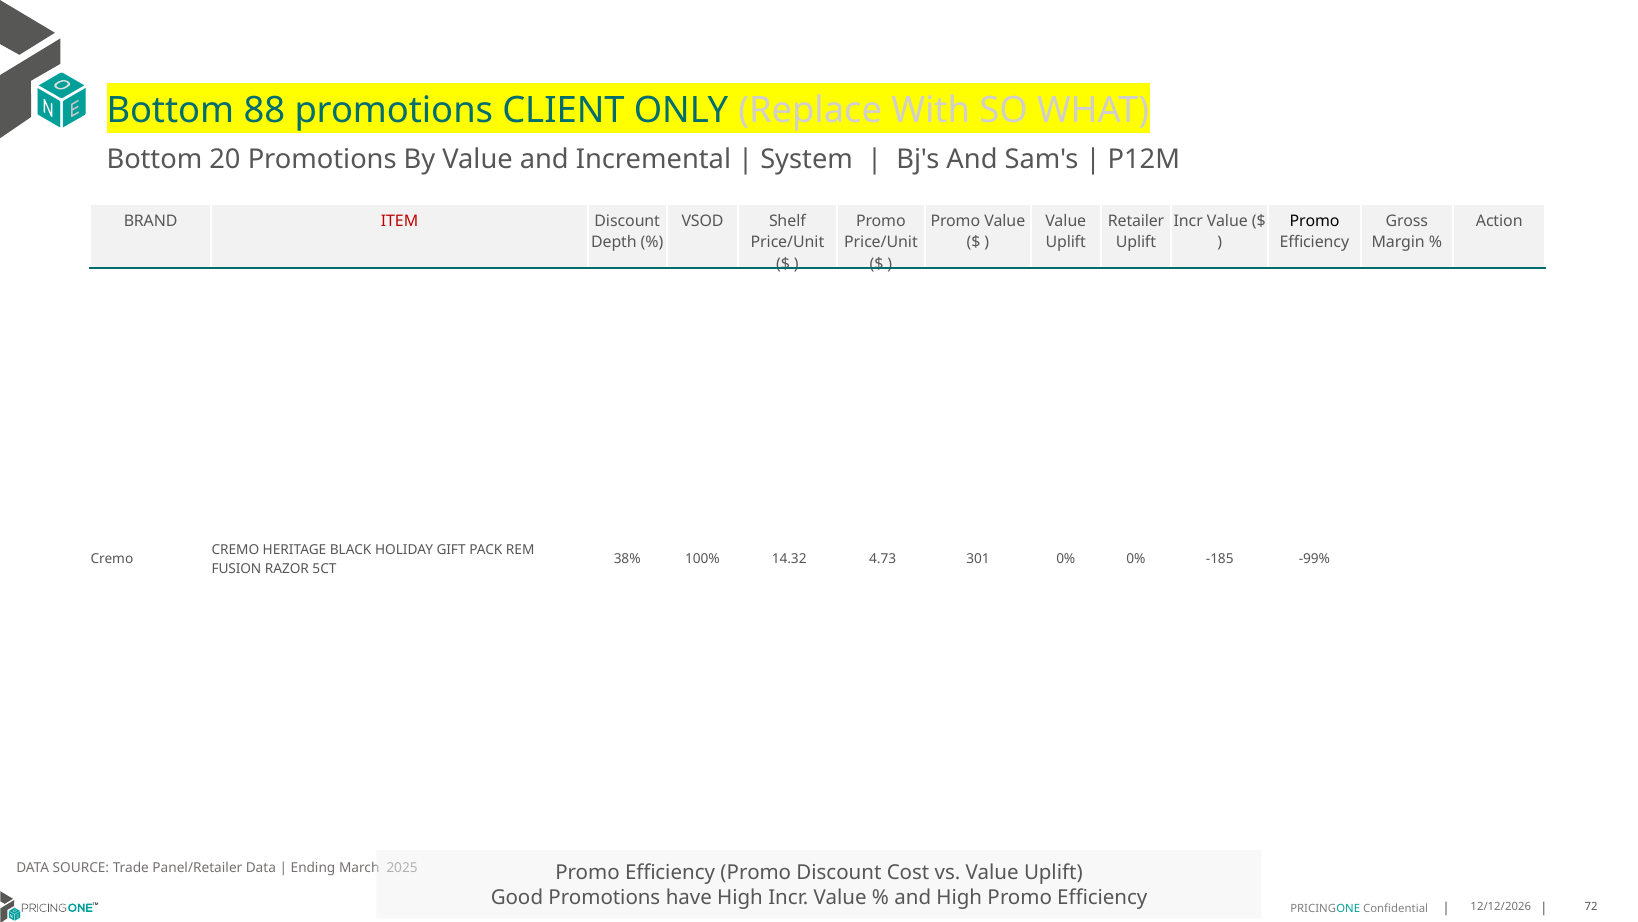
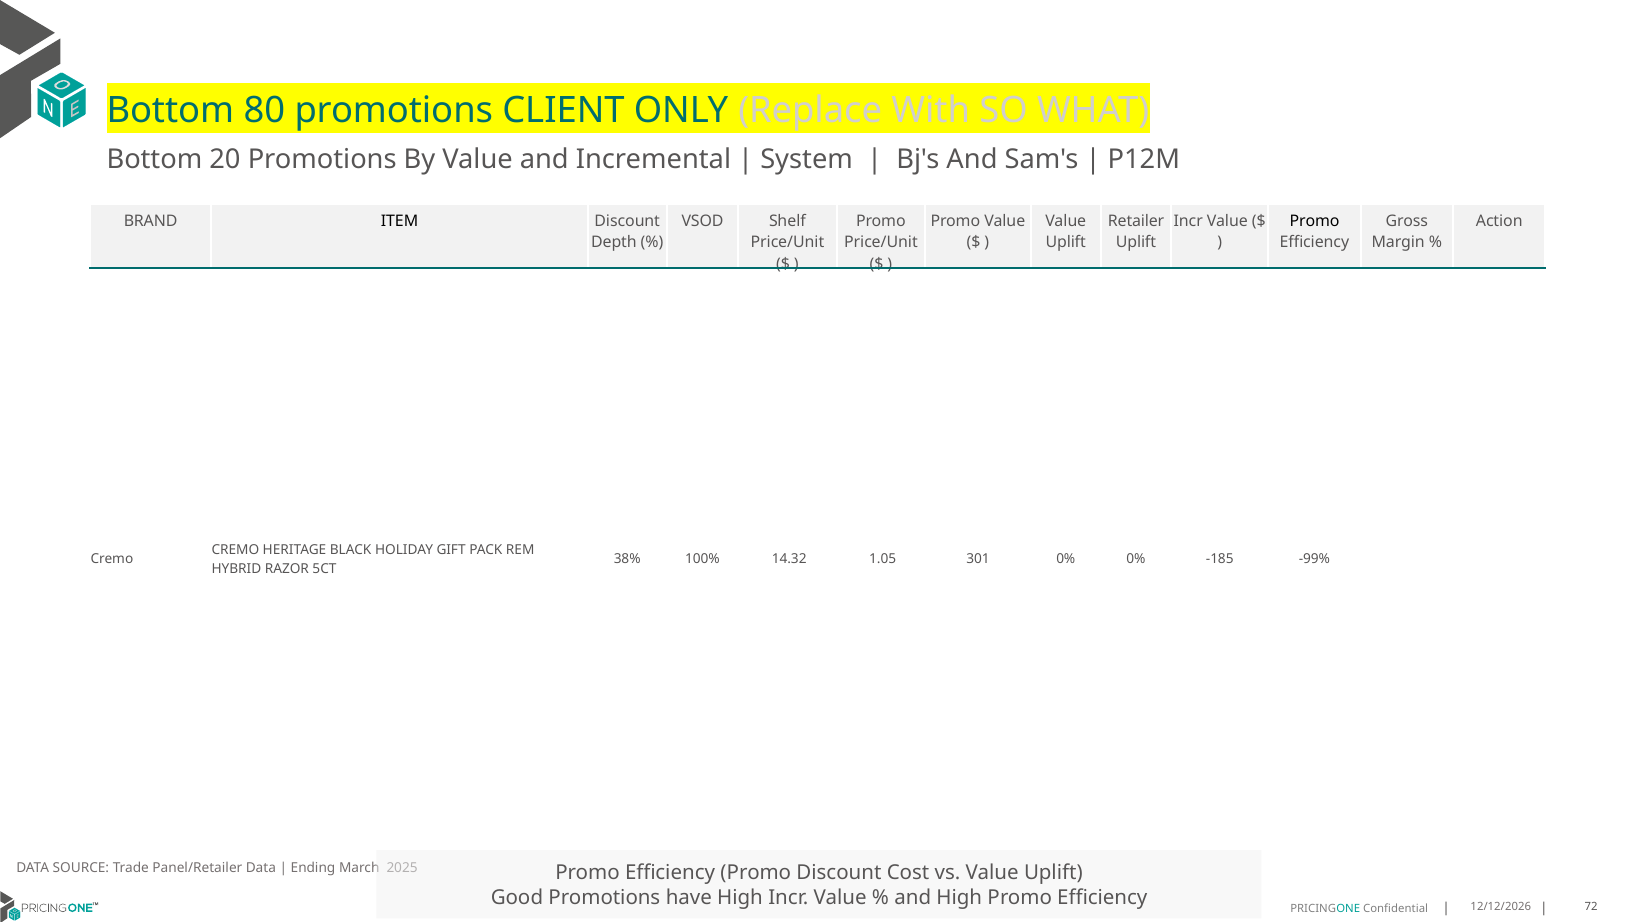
88: 88 -> 80
ITEM colour: red -> black
4.73: 4.73 -> 1.05
FUSION: FUSION -> HYBRID
